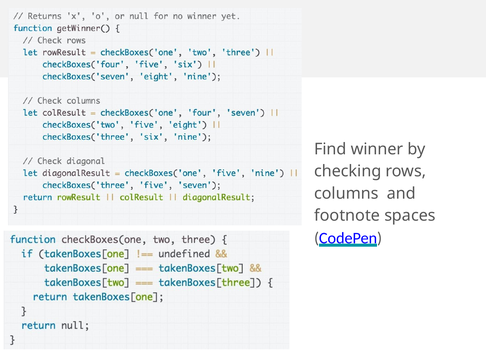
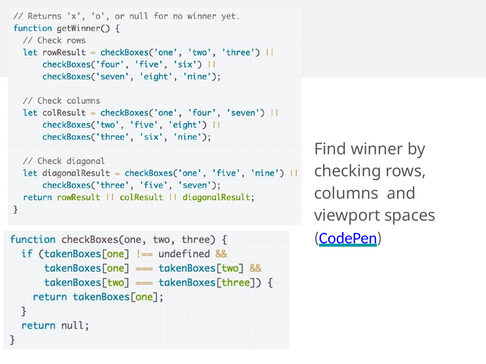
footnote: footnote -> viewport
